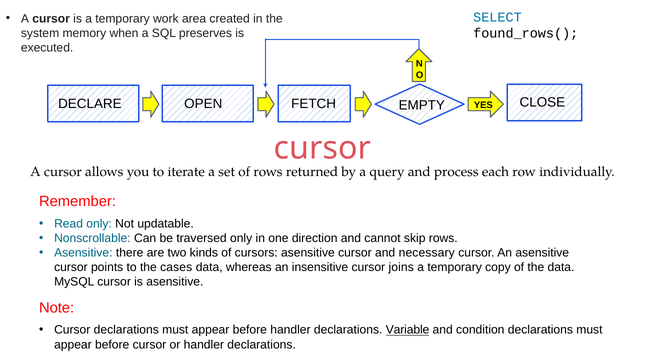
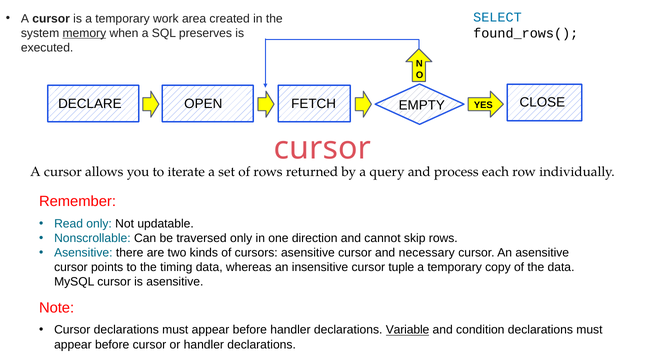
memory underline: none -> present
cases: cases -> timing
joins: joins -> tuple
